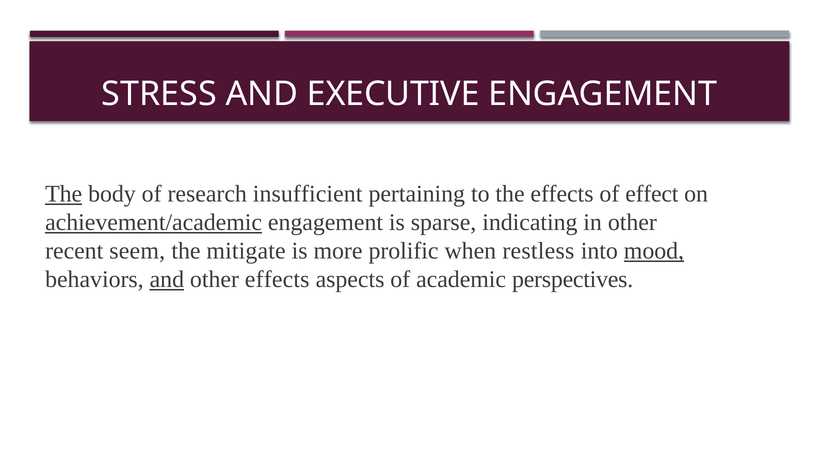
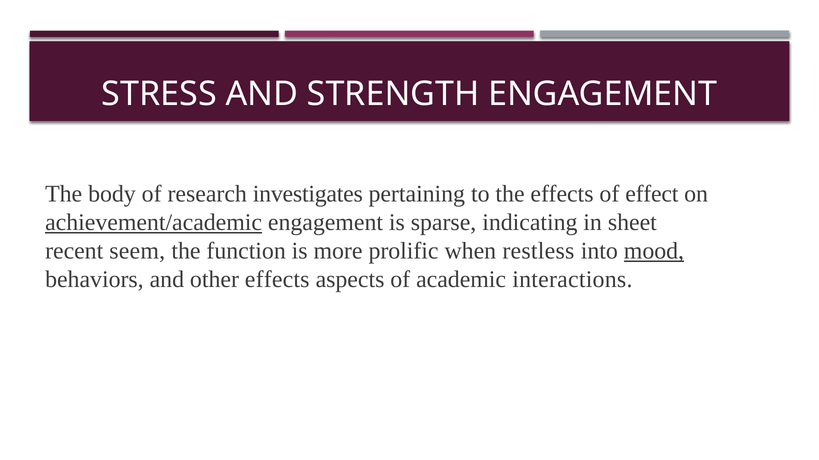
EXECUTIVE: EXECUTIVE -> STRENGTH
The at (64, 194) underline: present -> none
insufficient: insufficient -> investigates
in other: other -> sheet
mitigate: mitigate -> function
and at (167, 280) underline: present -> none
perspectives: perspectives -> interactions
